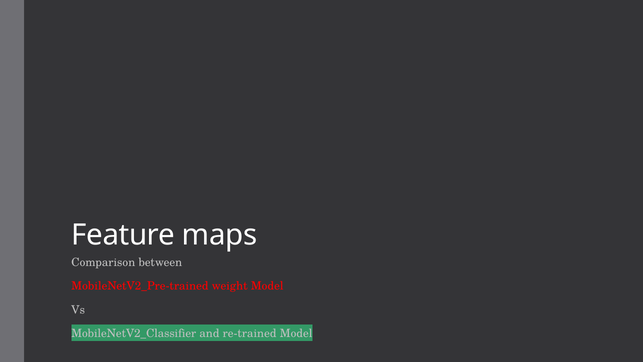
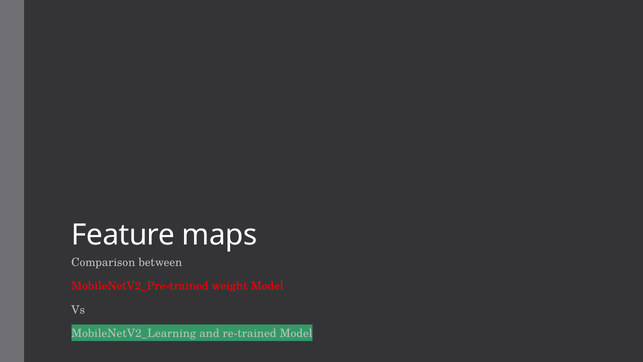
MobileNetV2_Classifier: MobileNetV2_Classifier -> MobileNetV2_Learning
